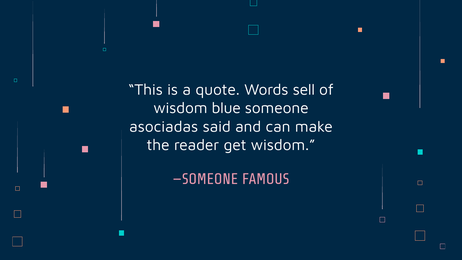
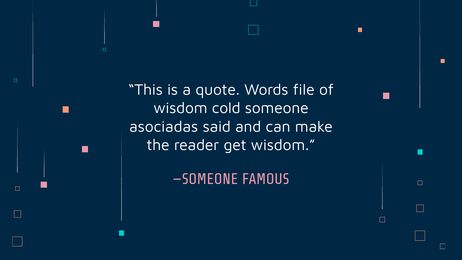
sell: sell -> file
blue: blue -> cold
